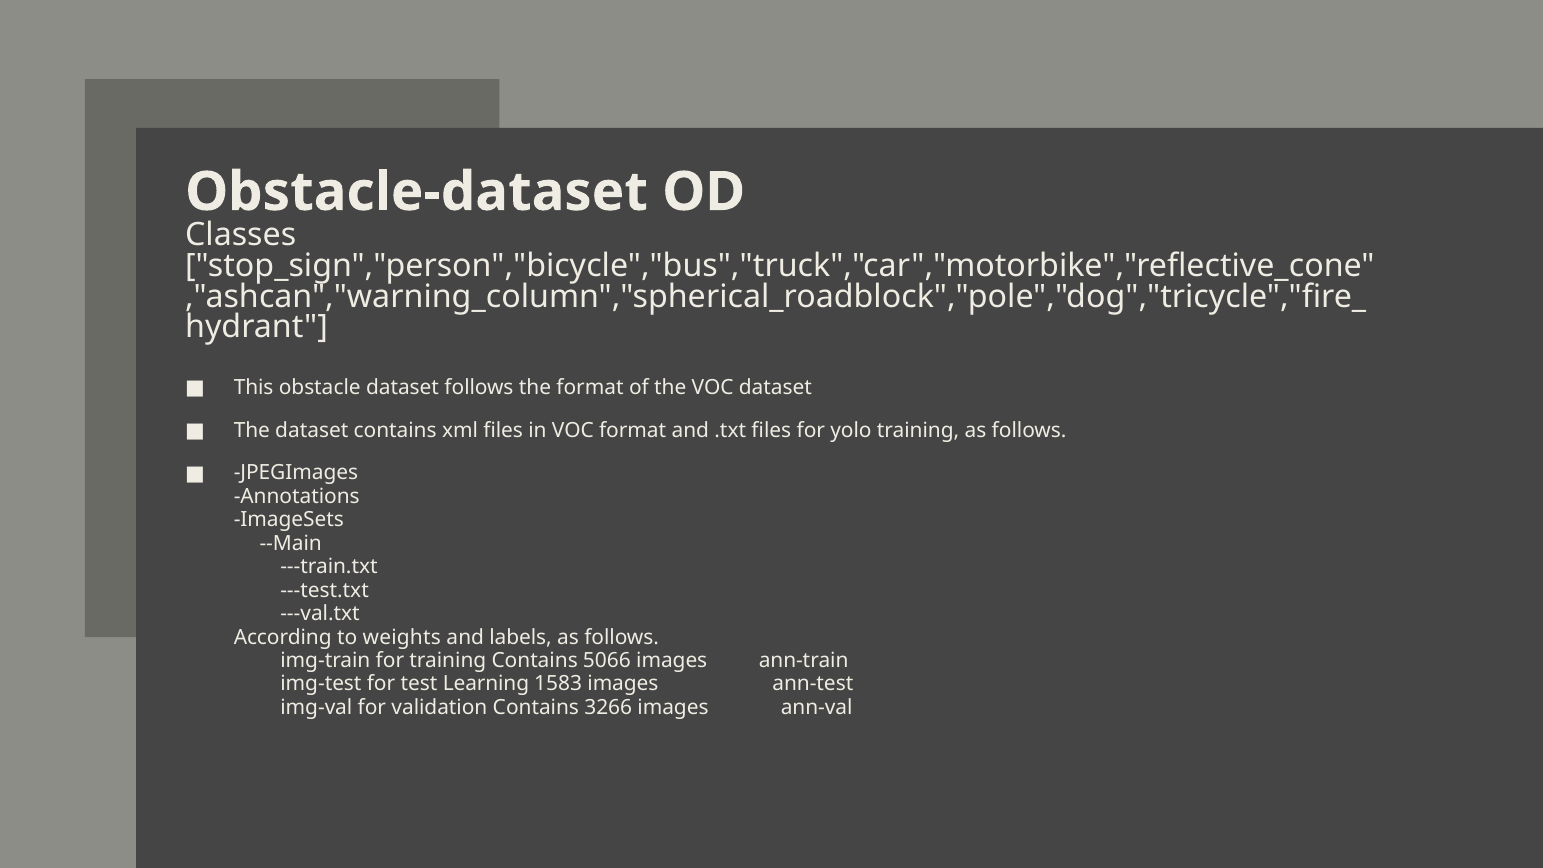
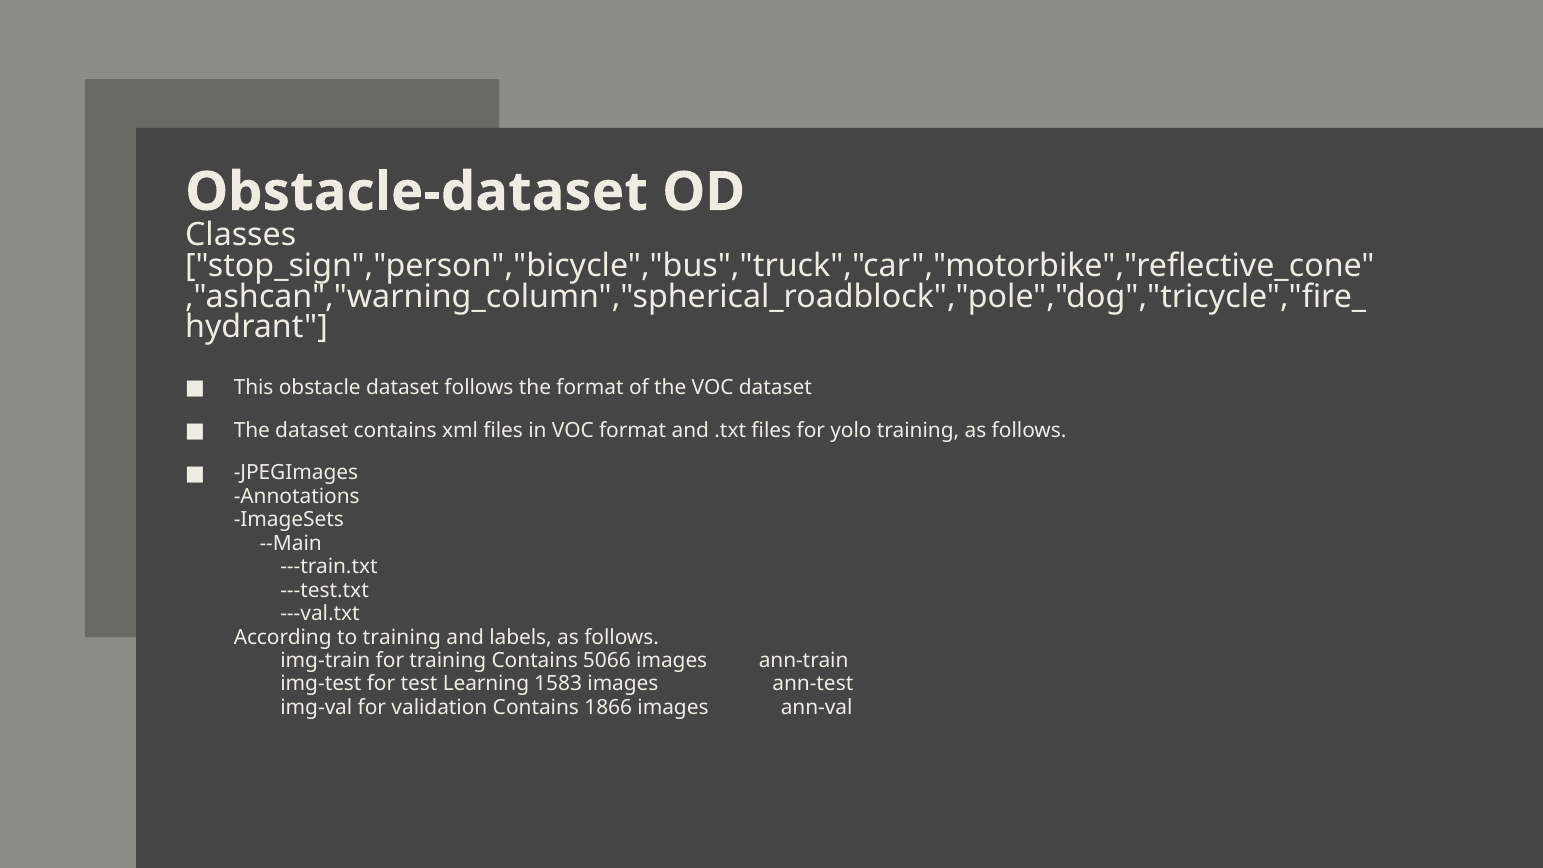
to weights: weights -> training
3266: 3266 -> 1866
